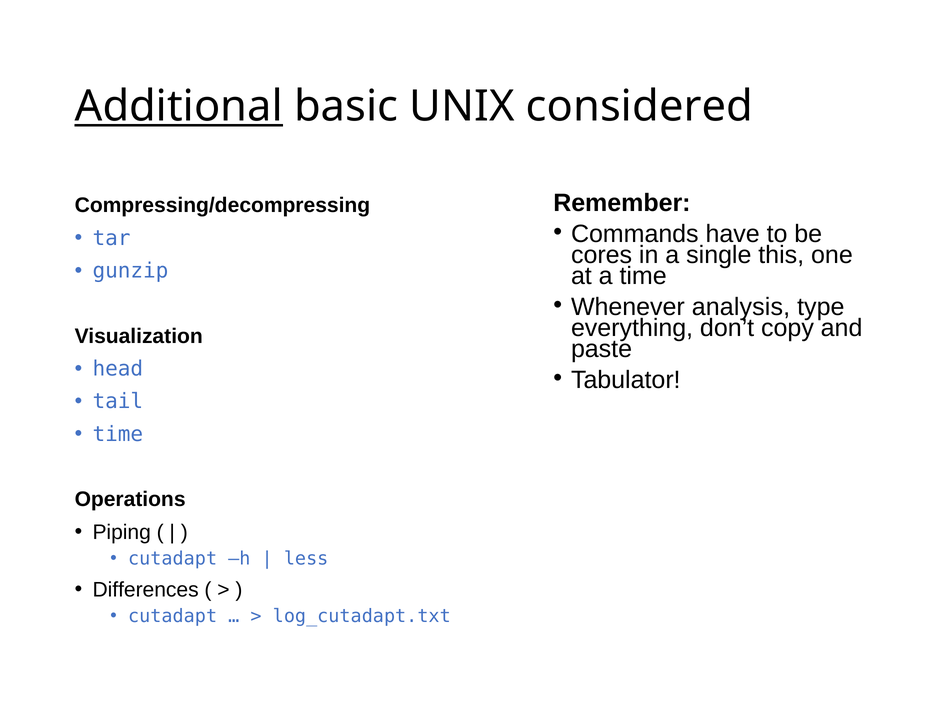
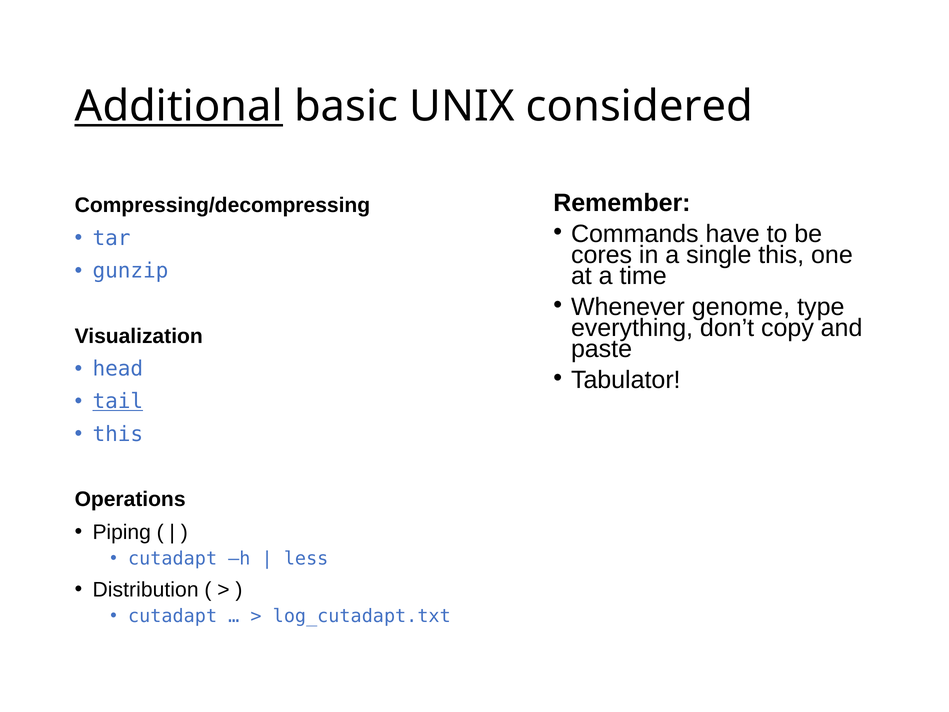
analysis: analysis -> genome
tail underline: none -> present
time at (118, 434): time -> this
Differences: Differences -> Distribution
